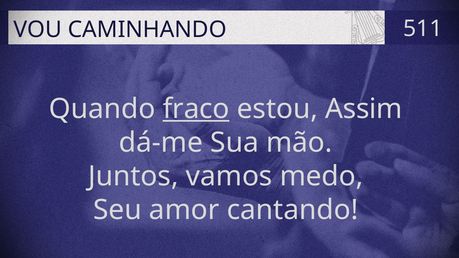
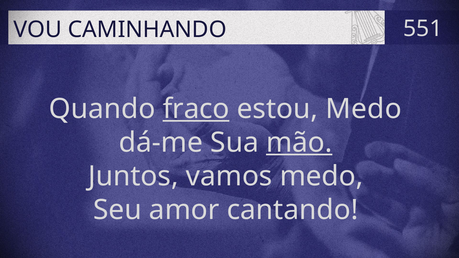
511: 511 -> 551
estou Assim: Assim -> Medo
mão underline: none -> present
